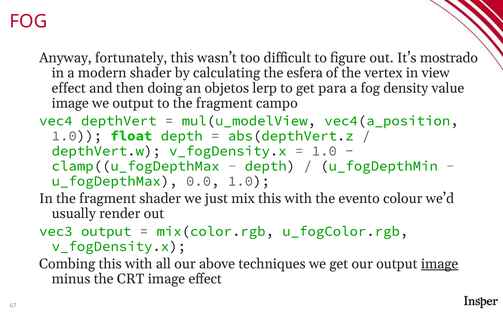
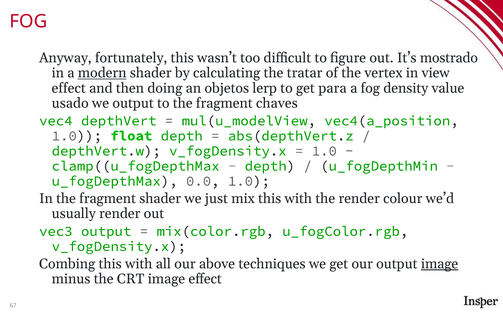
modern underline: none -> present
esfera: esfera -> tratar
image at (70, 103): image -> usado
campo: campo -> chaves
the evento: evento -> render
